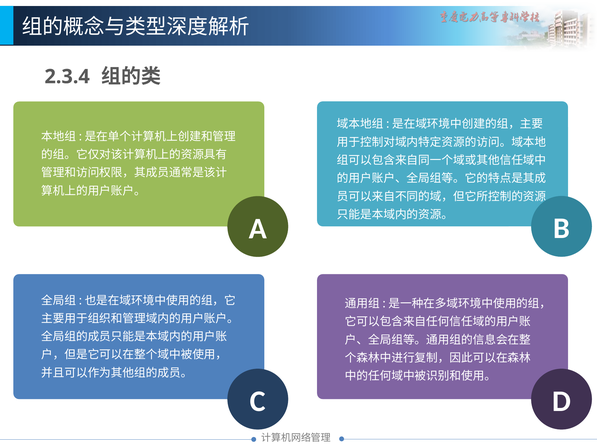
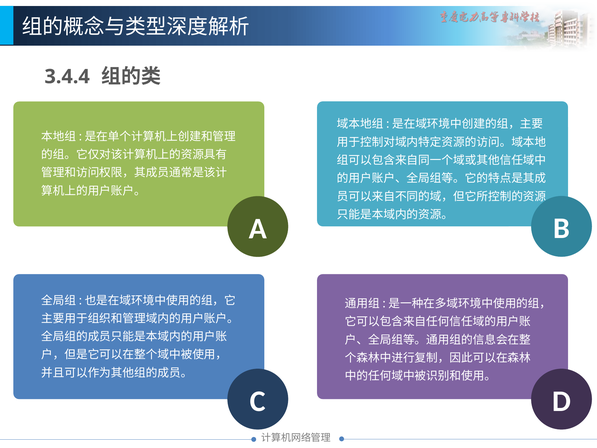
2.3.4: 2.3.4 -> 3.4.4
